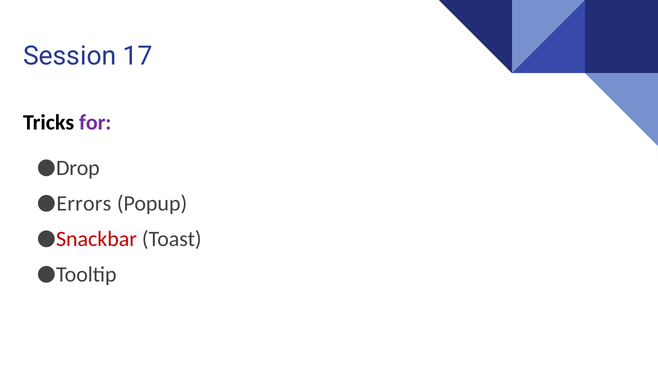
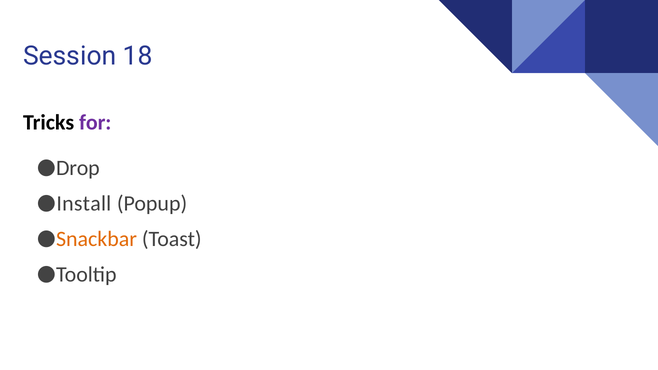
17: 17 -> 18
Errors: Errors -> Install
Snackbar colour: red -> orange
